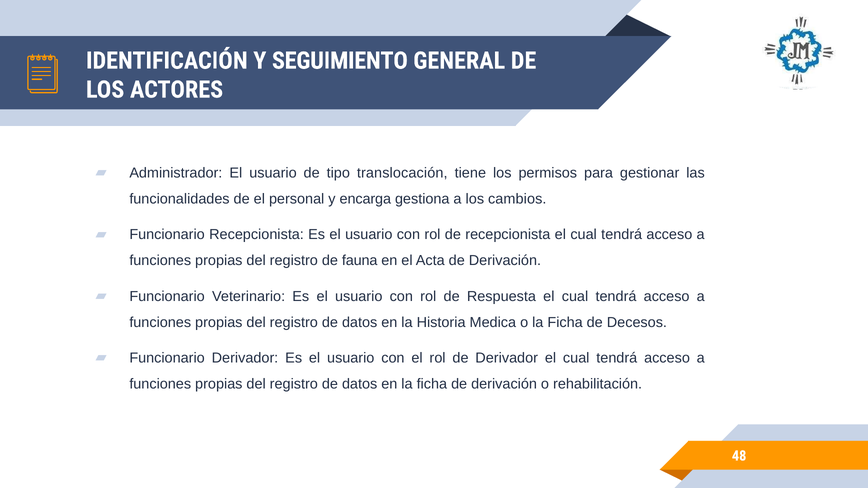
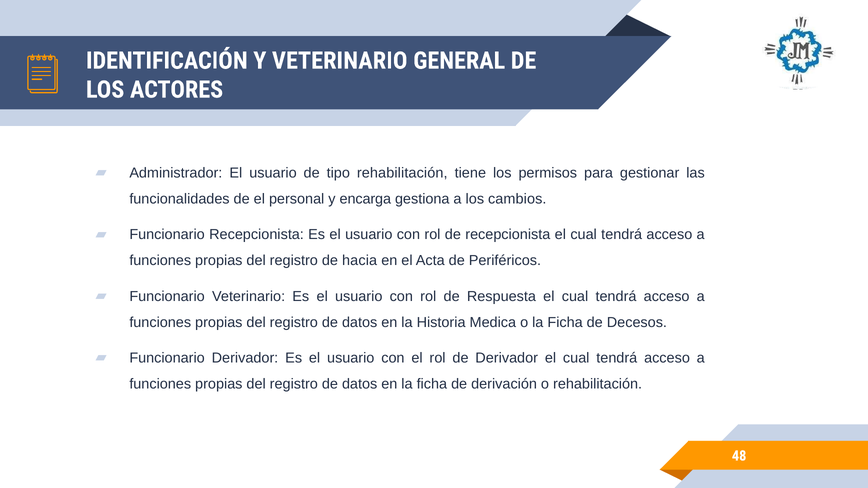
Y SEGUIMIENTO: SEGUIMIENTO -> VETERINARIO
tipo translocación: translocación -> rehabilitación
fauna: fauna -> hacia
Acta de Derivación: Derivación -> Periféricos
